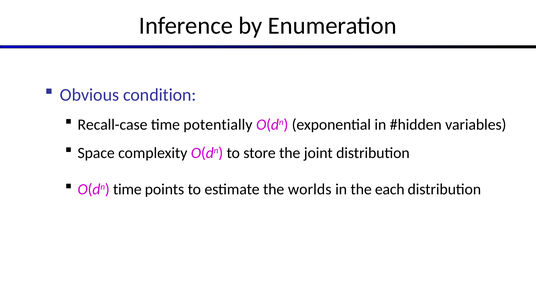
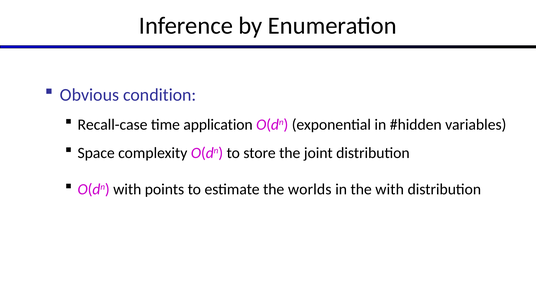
potentially: potentially -> application
O(dn time: time -> with
the each: each -> with
